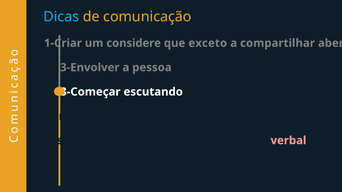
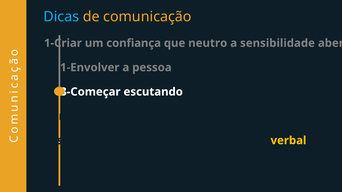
considere: considere -> confiança
exceto: exceto -> neutro
a compartilhar: compartilhar -> sensibilidade
3-Envolver: 3-Envolver -> 1-Envolver
verbal colour: pink -> yellow
